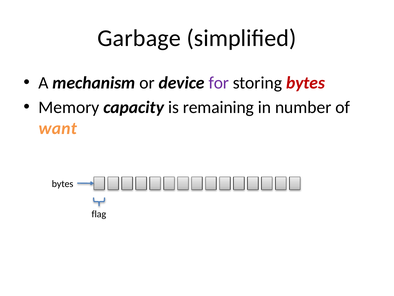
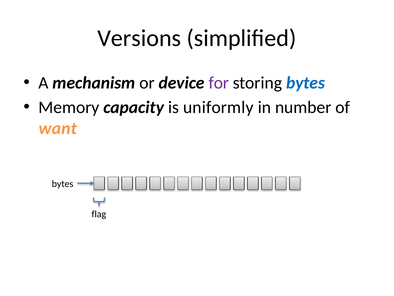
Garbage: Garbage -> Versions
bytes at (305, 83) colour: red -> blue
remaining: remaining -> uniformly
